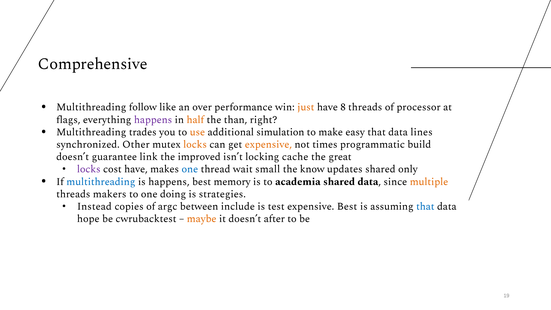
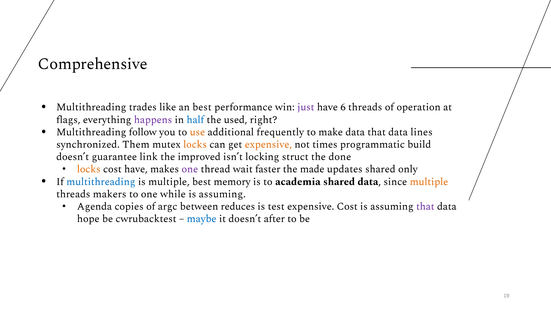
follow: follow -> trades
an over: over -> best
just colour: orange -> purple
8: 8 -> 6
processor: processor -> operation
half colour: orange -> blue
than: than -> used
trades: trades -> follow
simulation: simulation -> frequently
make easy: easy -> data
Other: Other -> Them
cache: cache -> struct
great: great -> done
locks at (89, 169) colour: purple -> orange
one at (190, 169) colour: blue -> purple
small: small -> faster
know: know -> made
is happens: happens -> multiple
doing: doing -> while
strategies at (222, 194): strategies -> assuming
Instead: Instead -> Agenda
include: include -> reduces
expensive Best: Best -> Cost
that at (425, 206) colour: blue -> purple
maybe colour: orange -> blue
